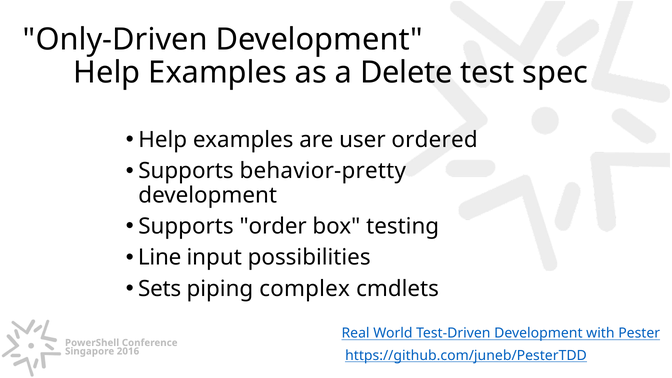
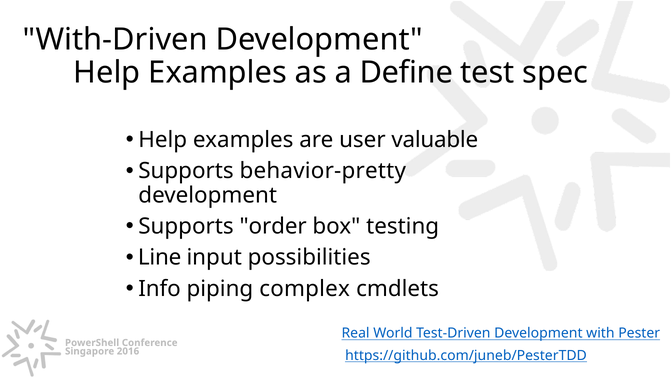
Only-Driven: Only-Driven -> With-Driven
Delete: Delete -> Define
ordered: ordered -> valuable
Sets: Sets -> Info
